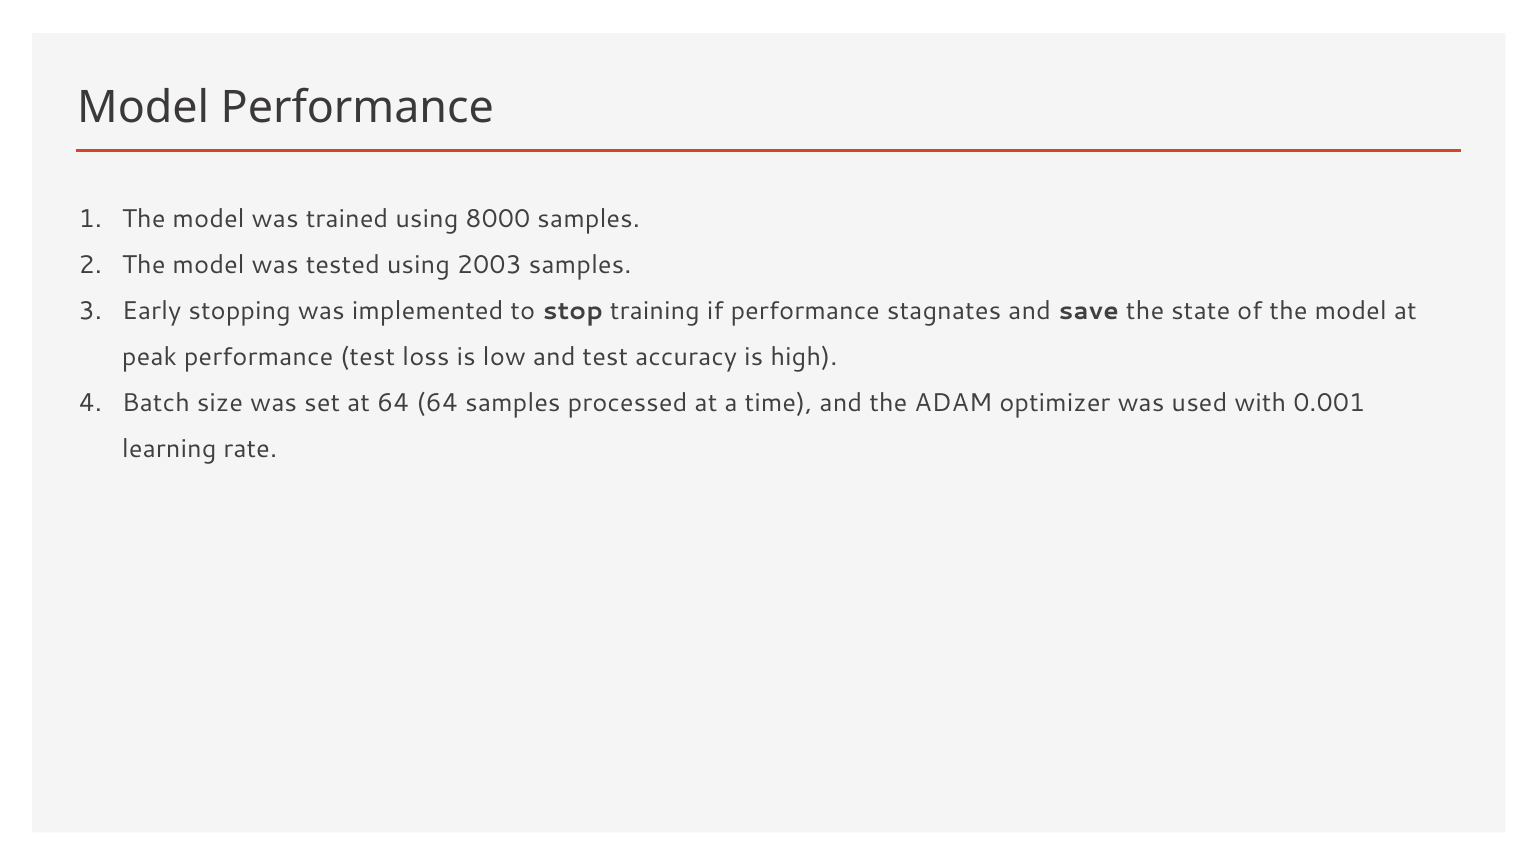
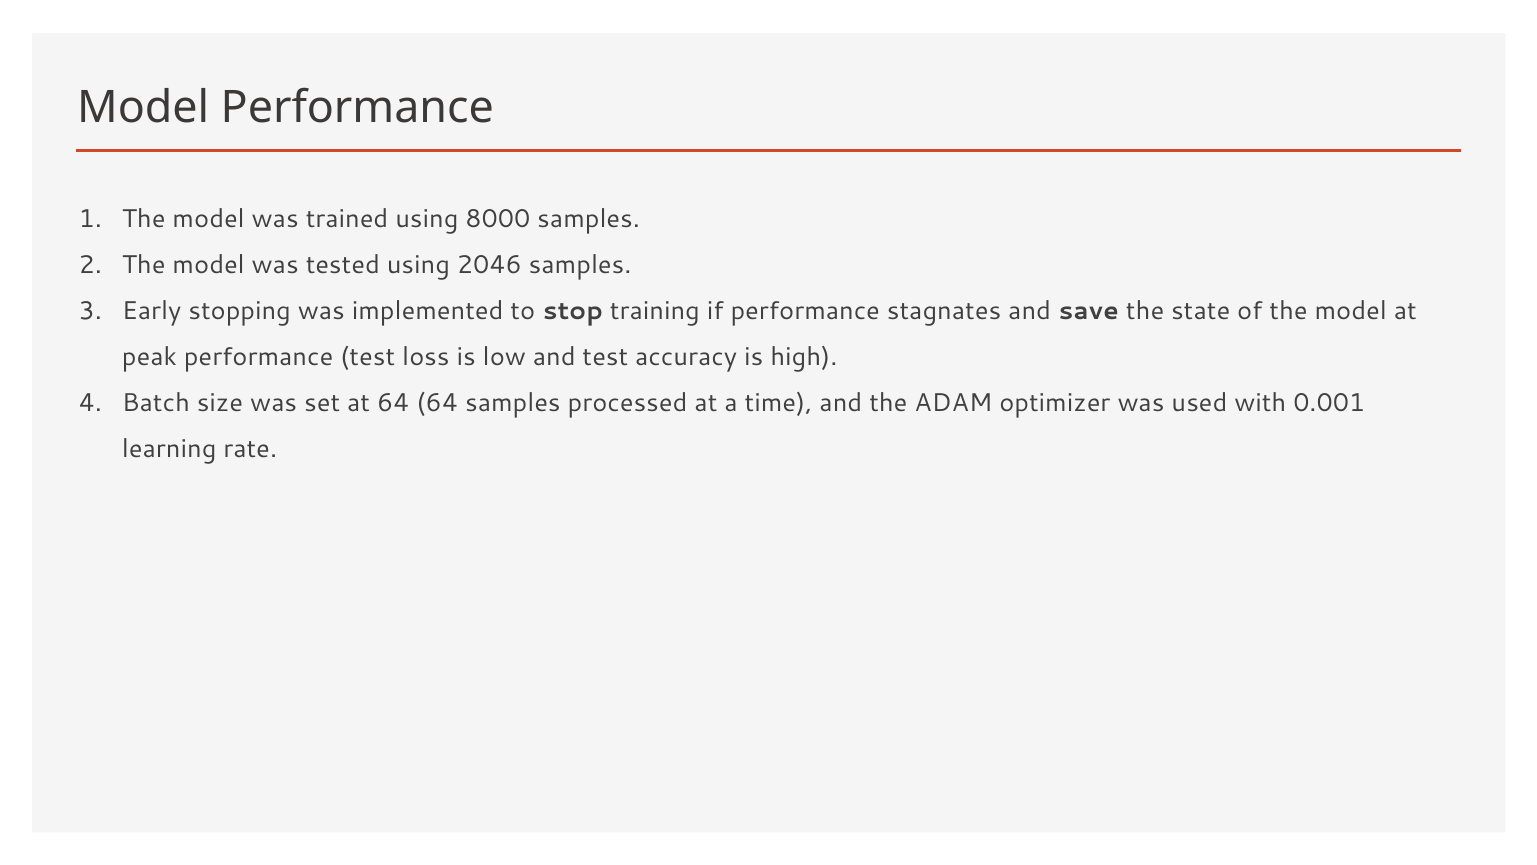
2003: 2003 -> 2046
